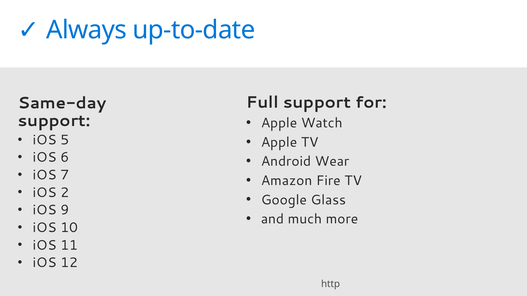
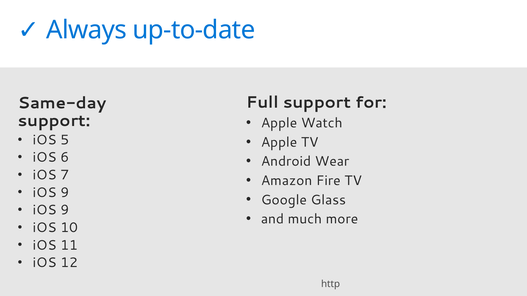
2 at (65, 193): 2 -> 9
